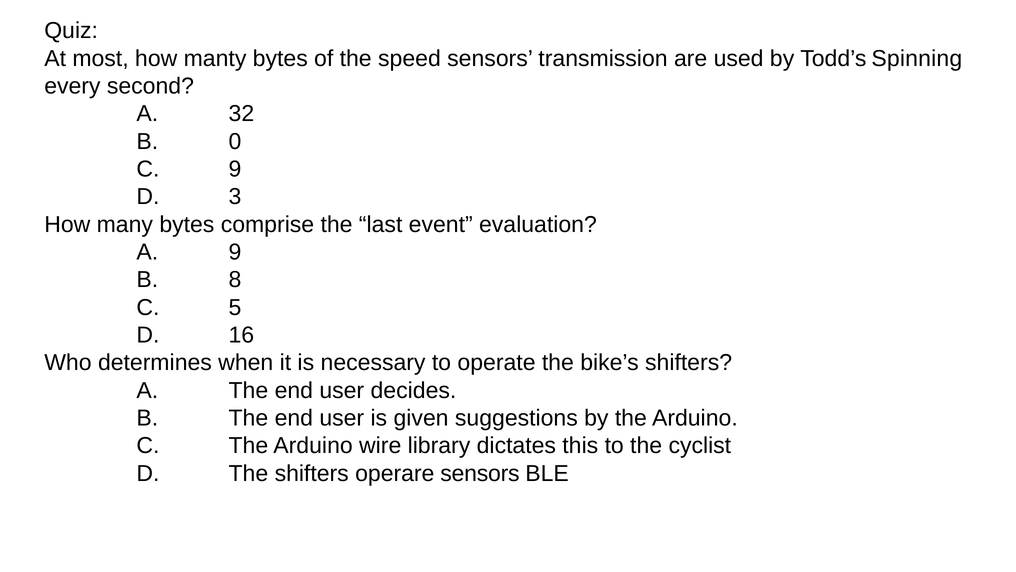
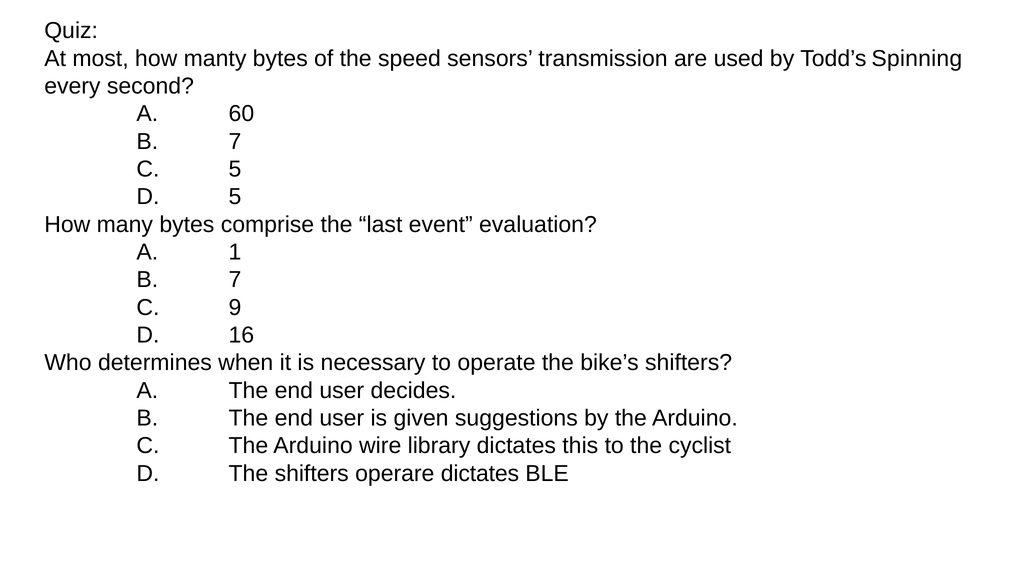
32: 32 -> 60
0 at (235, 141): 0 -> 7
C 9: 9 -> 5
D 3: 3 -> 5
A 9: 9 -> 1
8 at (235, 280): 8 -> 7
5: 5 -> 9
operare sensors: sensors -> dictates
